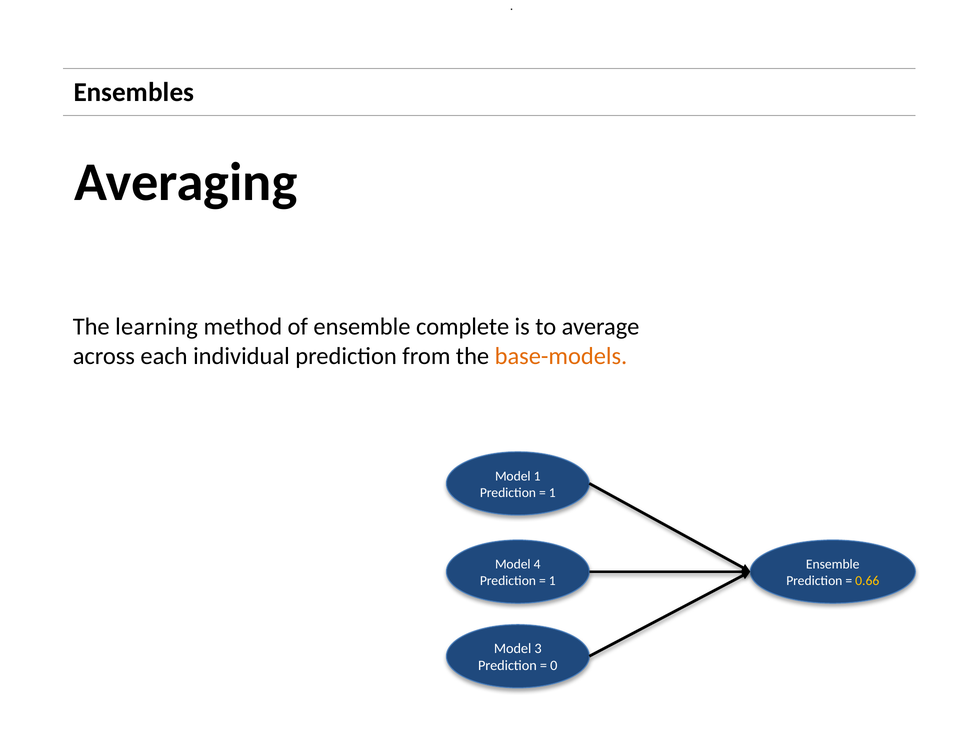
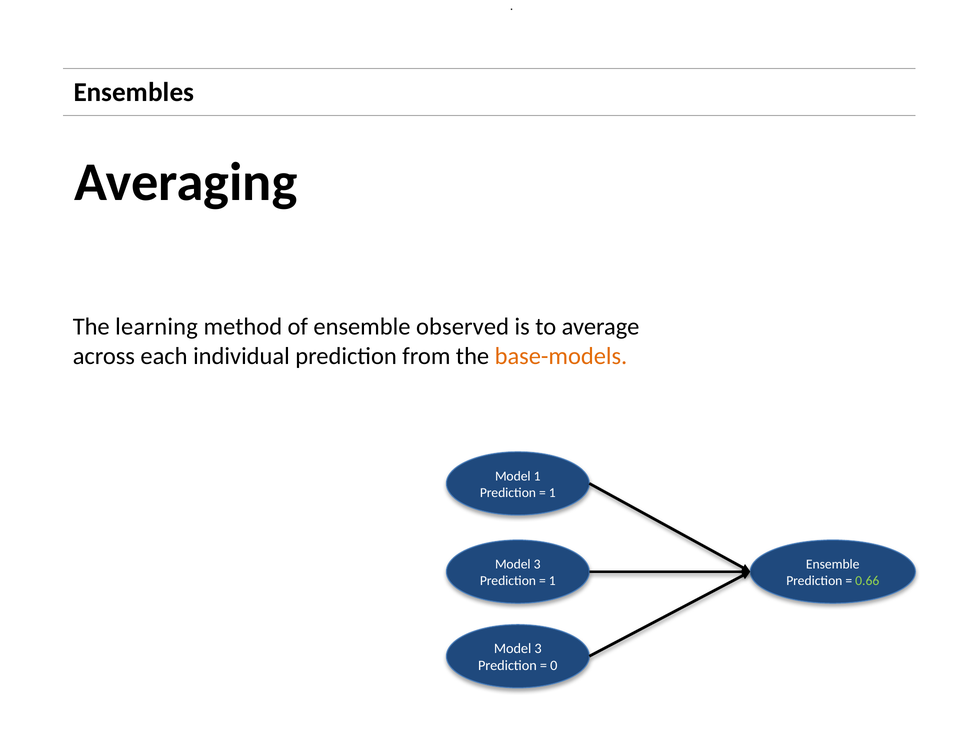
complete: complete -> observed
4 at (537, 564): 4 -> 3
0.66 colour: yellow -> light green
